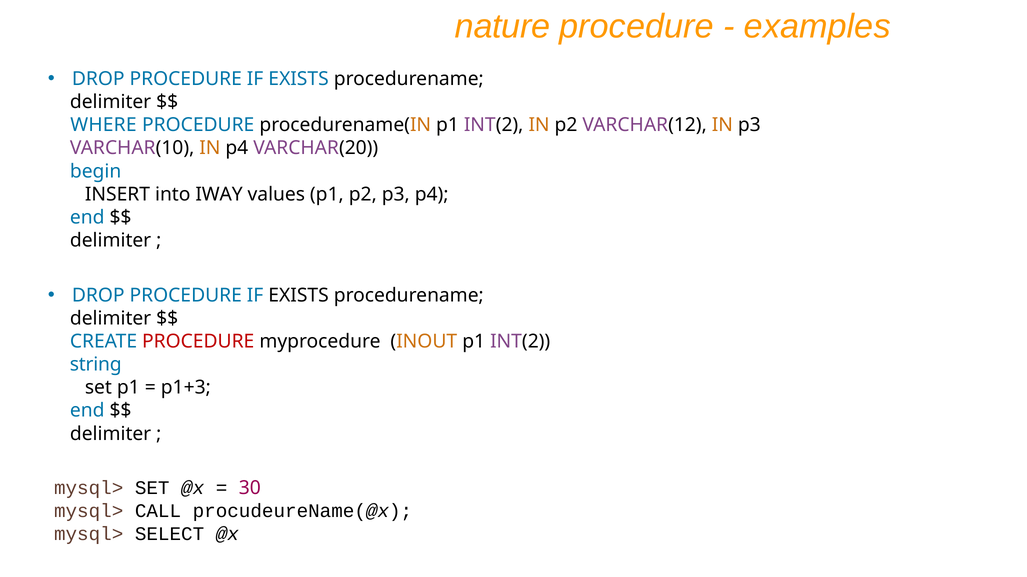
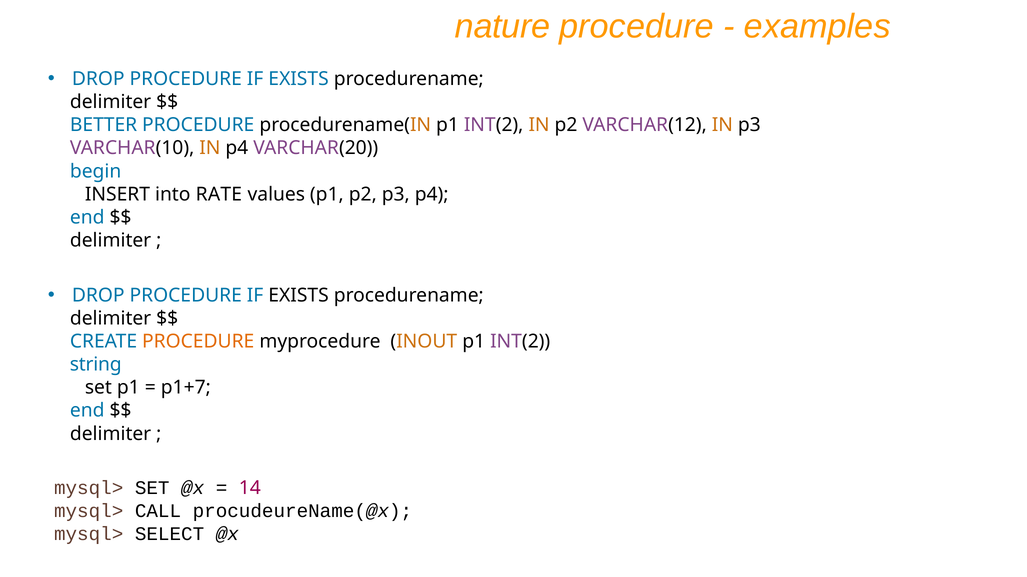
WHERE: WHERE -> BETTER
IWAY: IWAY -> RATE
PROCEDURE at (198, 342) colour: red -> orange
p1+3: p1+3 -> p1+7
30: 30 -> 14
